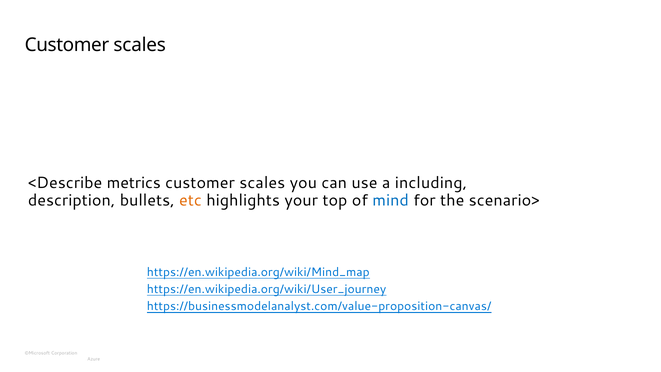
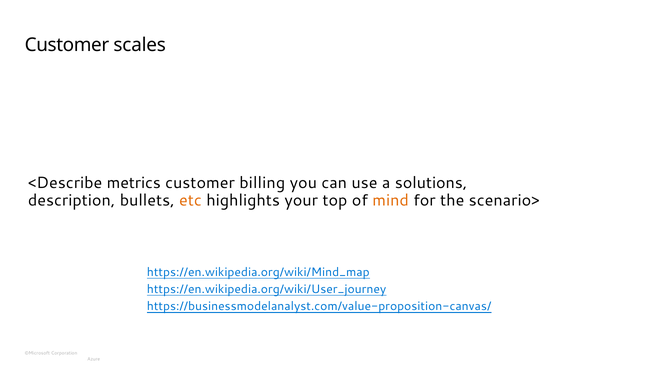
scales at (262, 183): scales -> billing
including: including -> solutions
mind colour: blue -> orange
